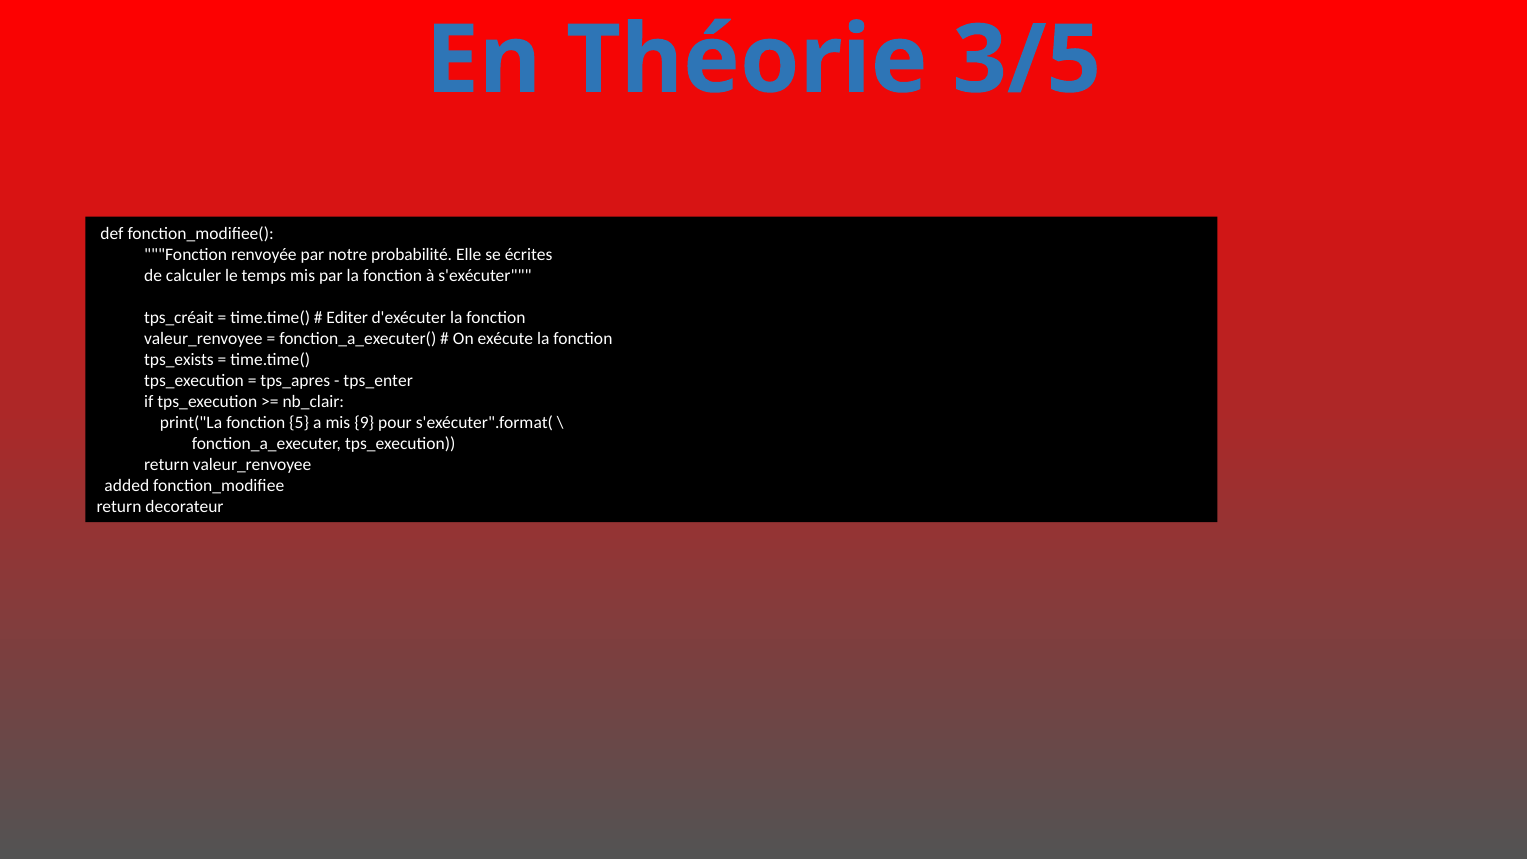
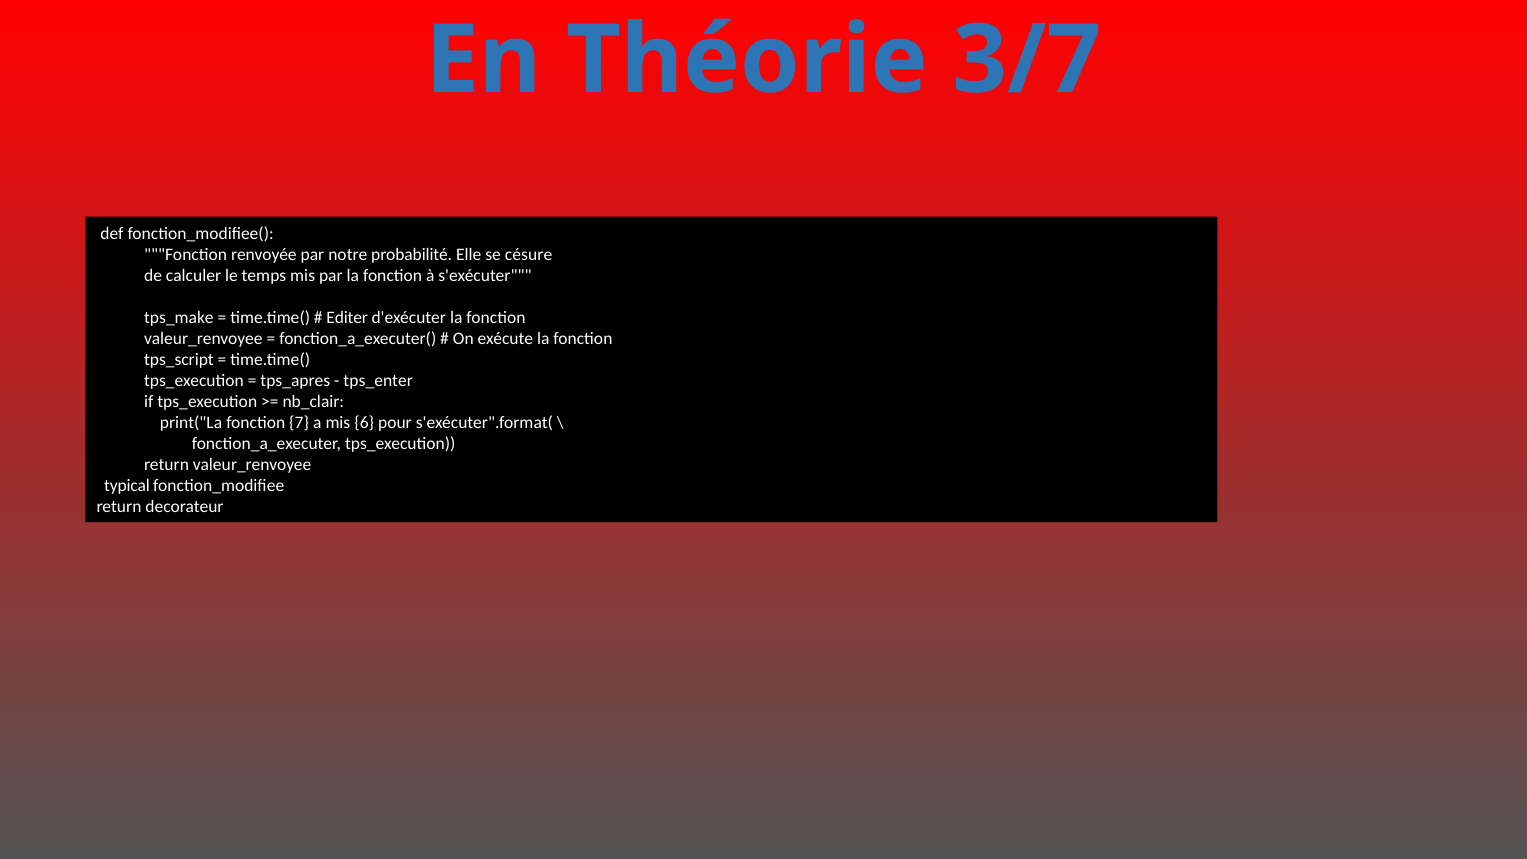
3/5: 3/5 -> 3/7
écrites: écrites -> césure
tps_créait: tps_créait -> tps_make
tps_exists: tps_exists -> tps_script
5: 5 -> 7
9: 9 -> 6
added: added -> typical
